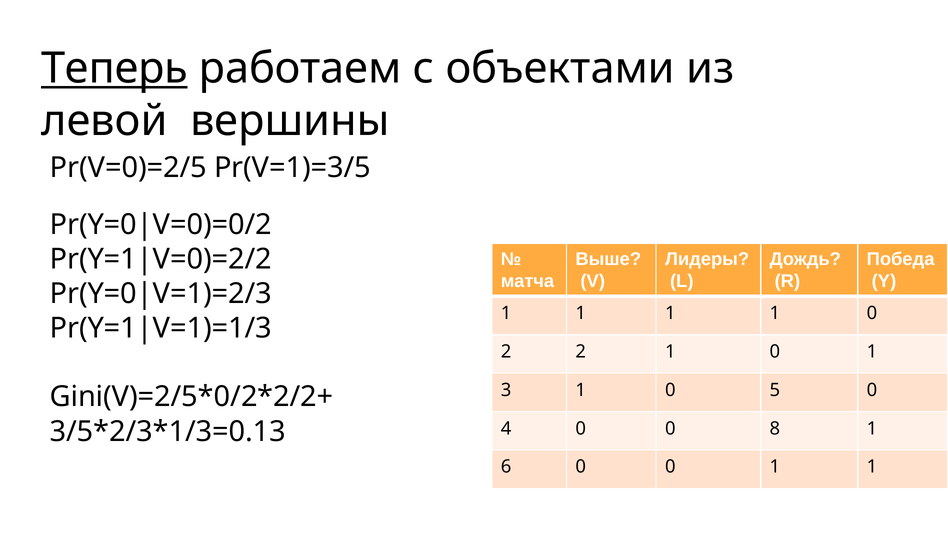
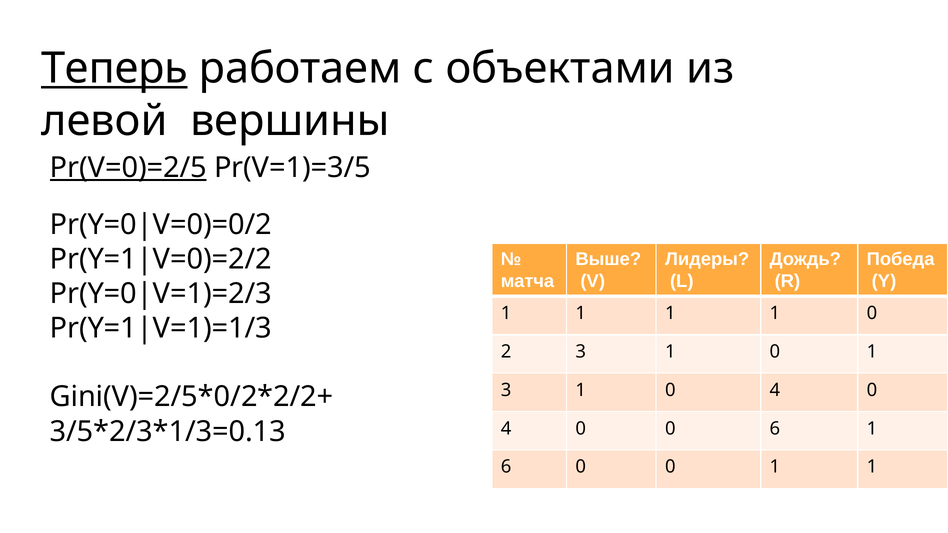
Pr(V=0)=2/5 underline: none -> present
2 2: 2 -> 3
1 0 5: 5 -> 4
0 8: 8 -> 6
